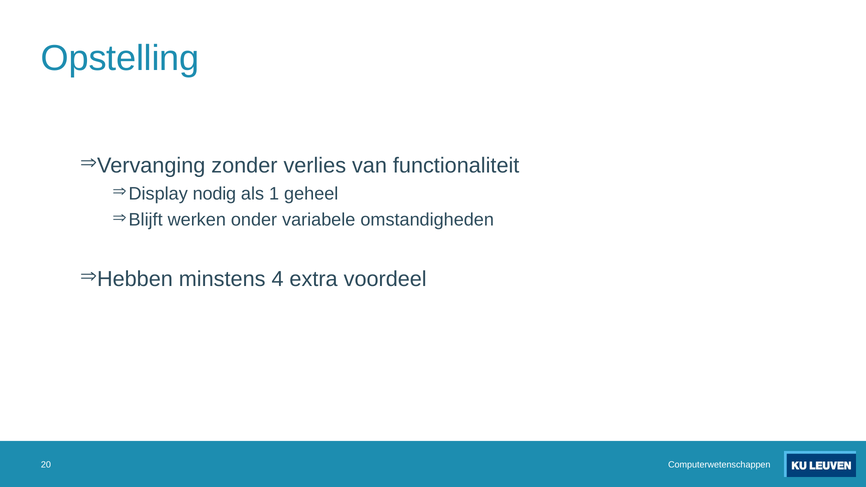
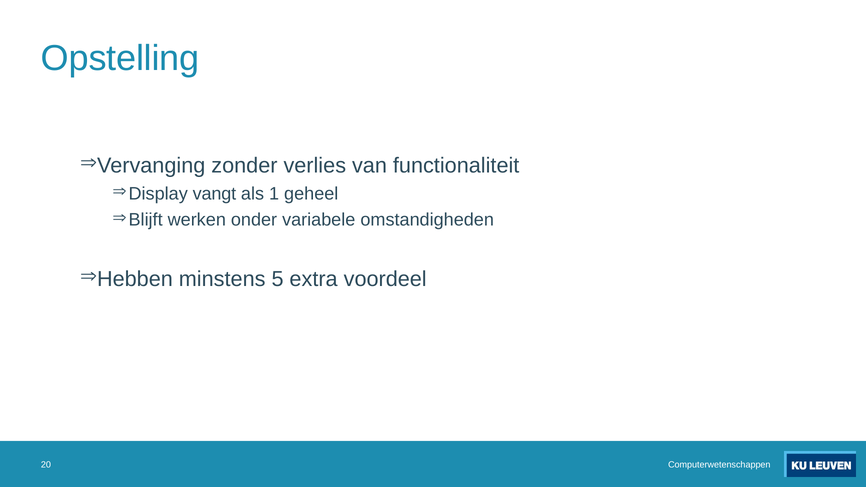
nodig: nodig -> vangt
4: 4 -> 5
